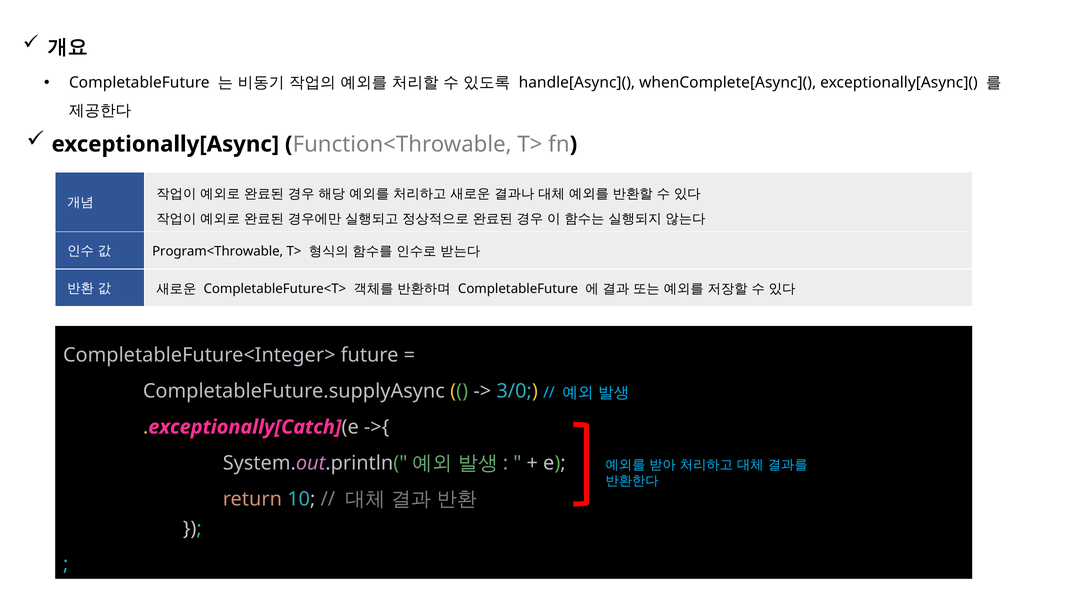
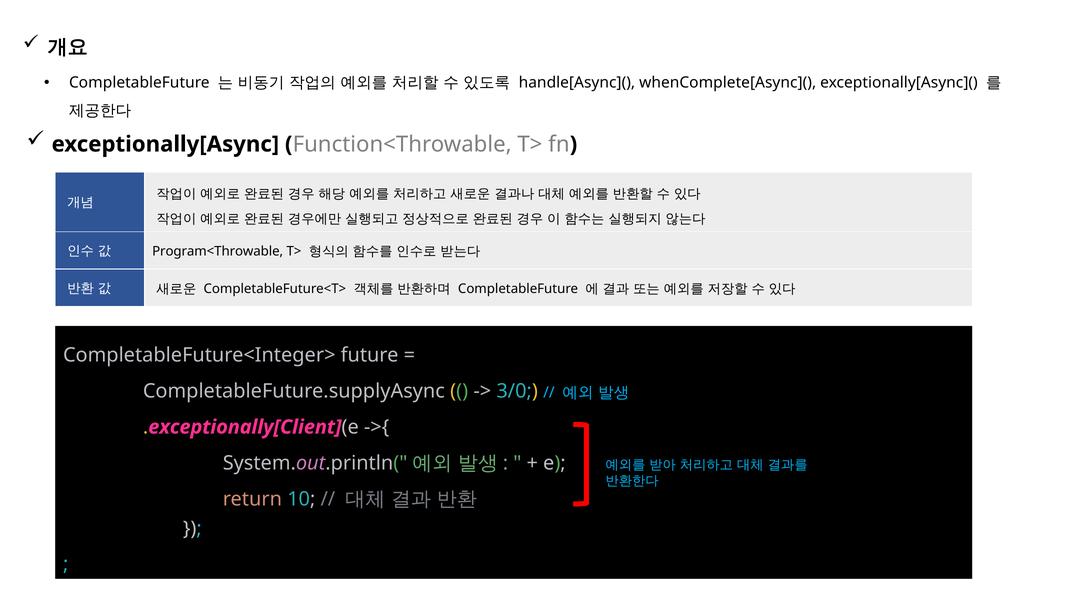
exceptionally[Catch: exceptionally[Catch -> exceptionally[Client
